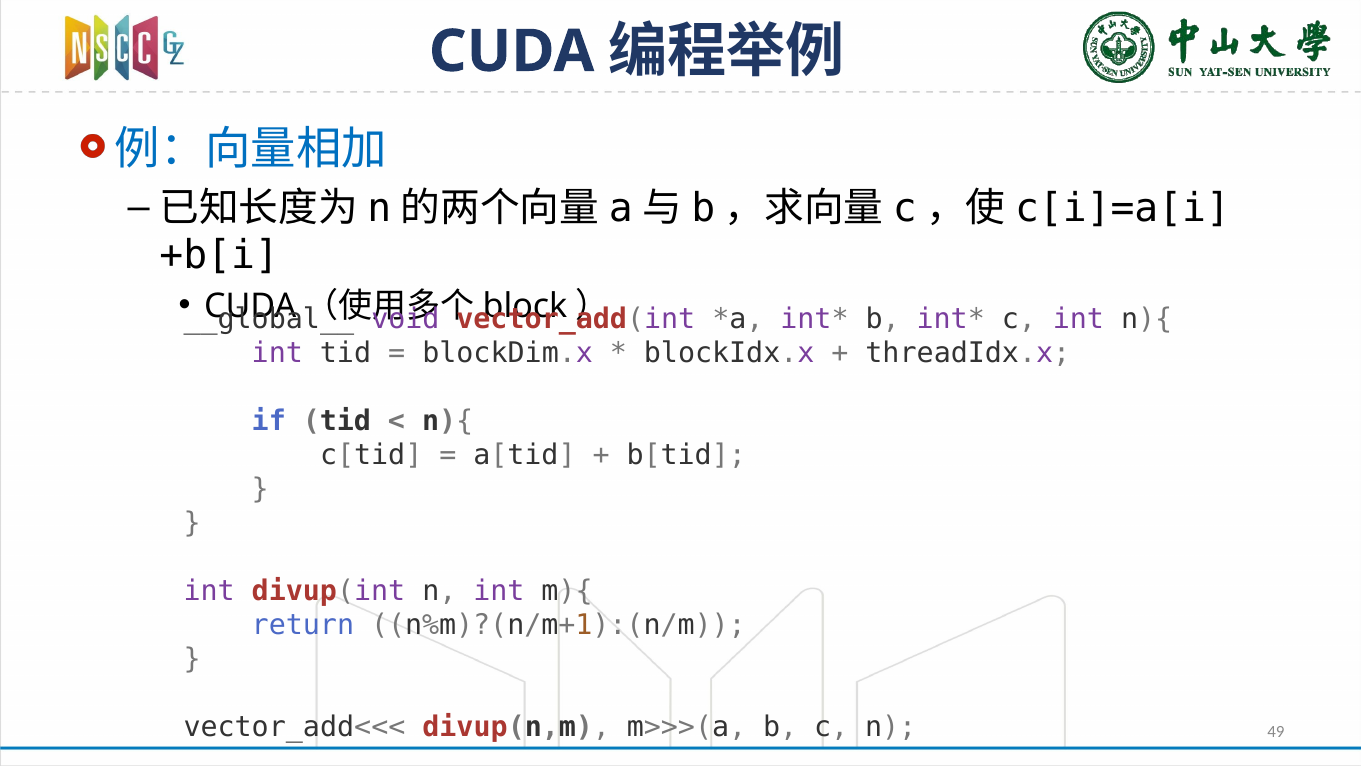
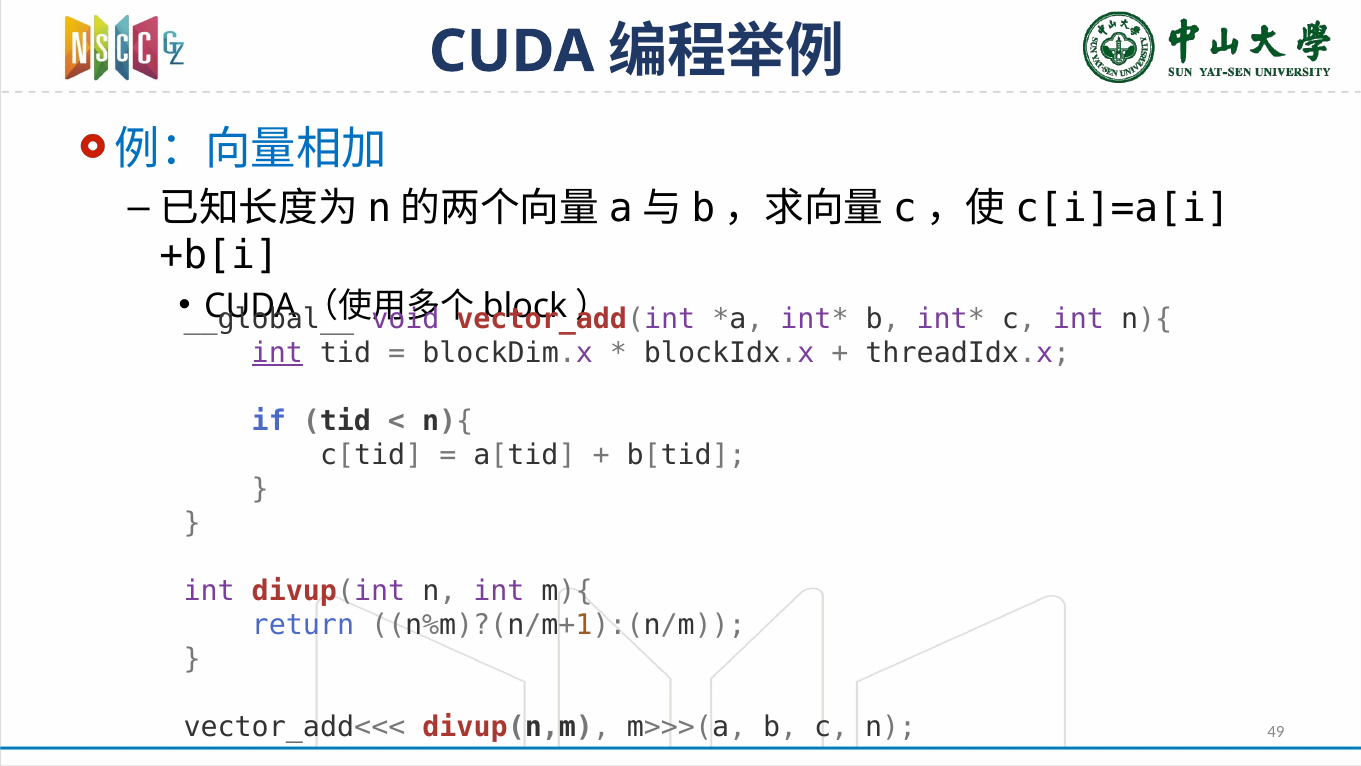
int at (277, 353) underline: none -> present
